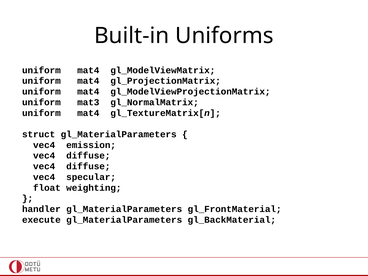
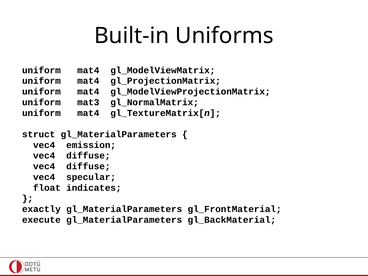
weighting: weighting -> indicates
handler: handler -> exactly
